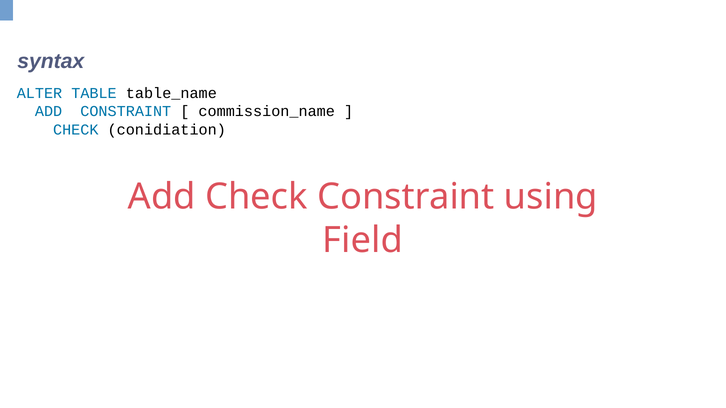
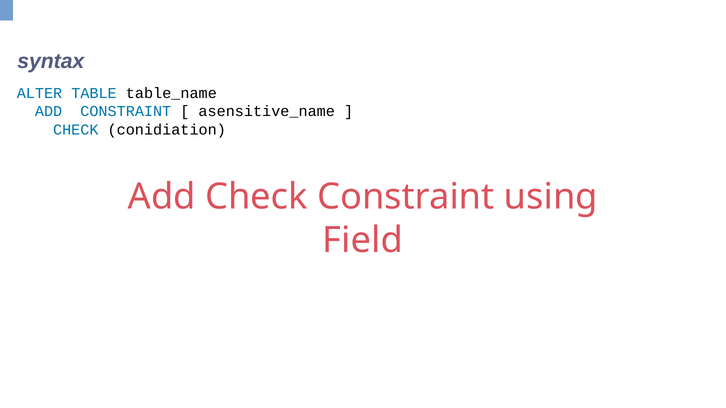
commission_name: commission_name -> asensitive_name
